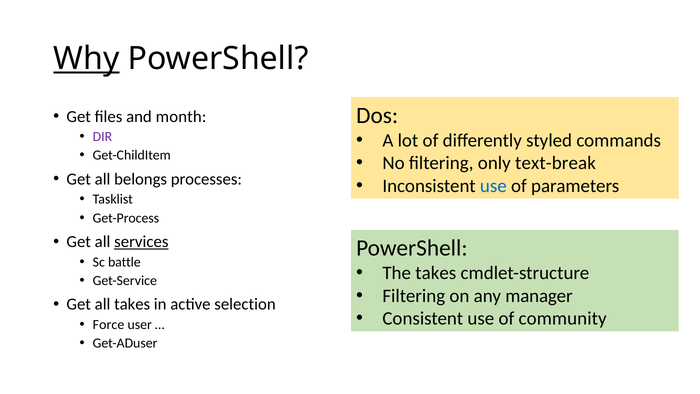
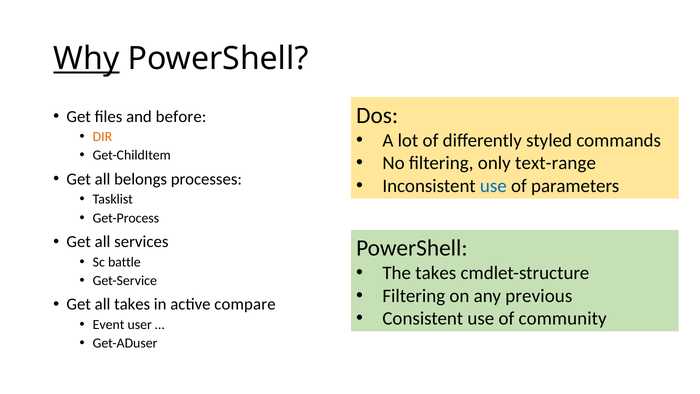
month: month -> before
DIR colour: purple -> orange
text-break: text-break -> text-range
services underline: present -> none
manager: manager -> previous
selection: selection -> compare
Force: Force -> Event
